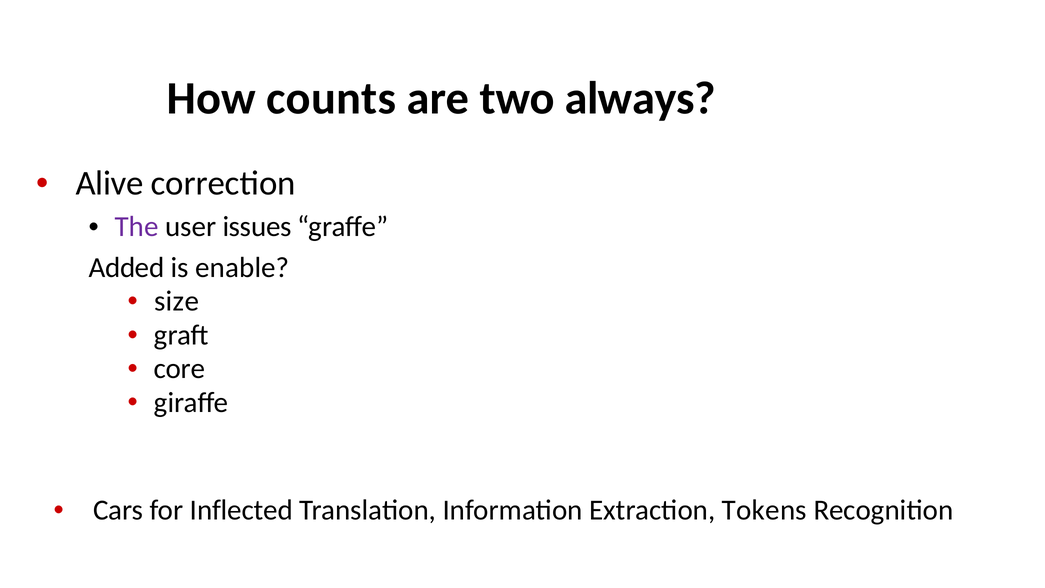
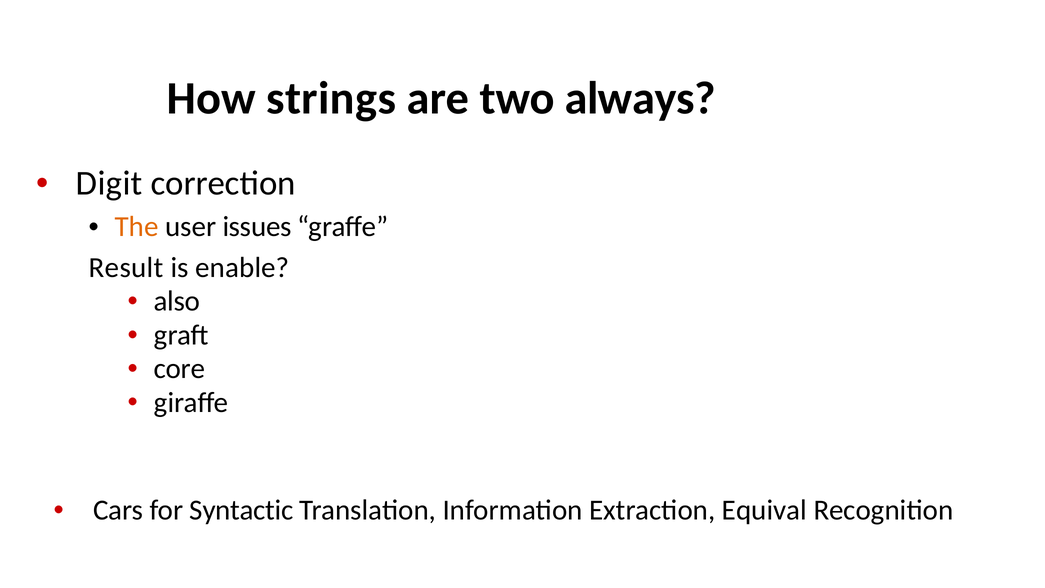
counts: counts -> strings
Alive: Alive -> Digit
The colour: purple -> orange
Added: Added -> Result
size: size -> also
Inflected: Inflected -> Syntactic
Tokens: Tokens -> Equival
